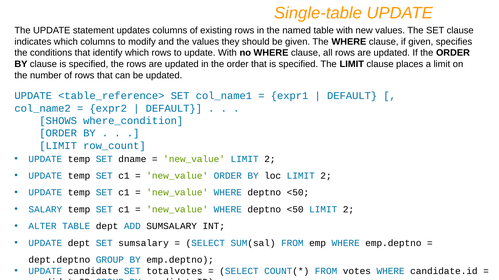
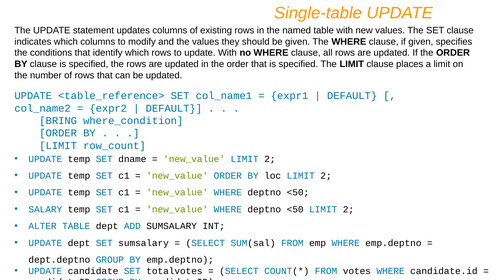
SHOWS: SHOWS -> BRING
